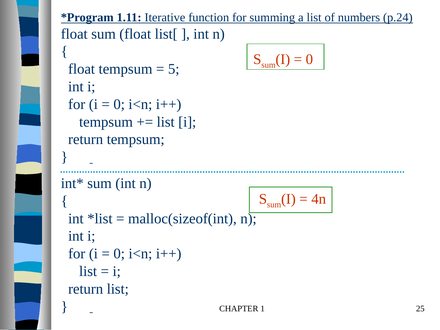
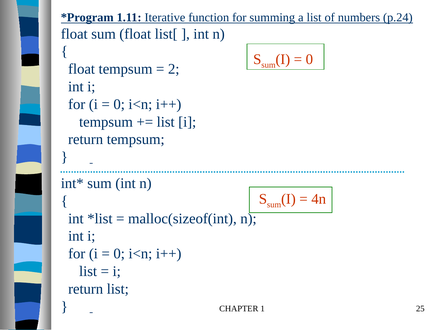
5: 5 -> 2
